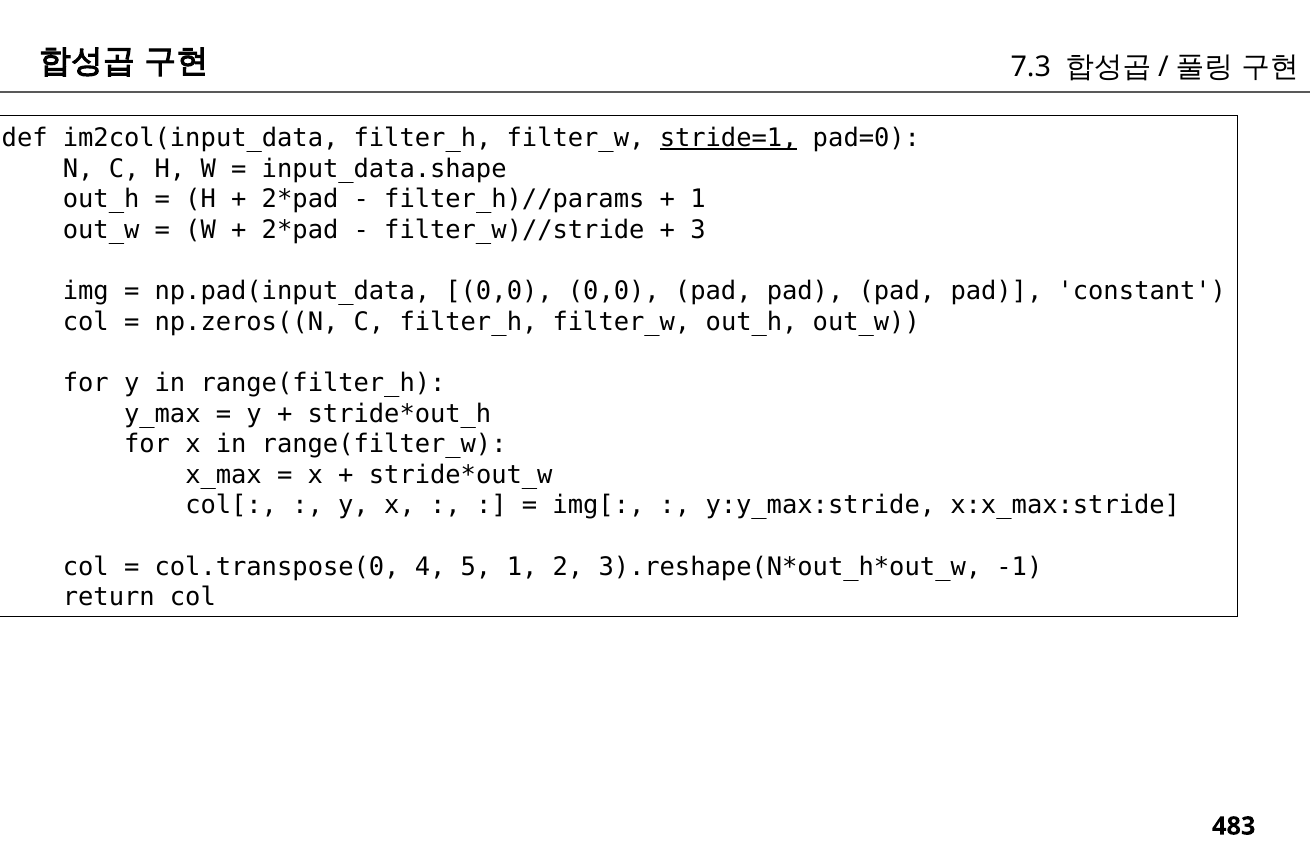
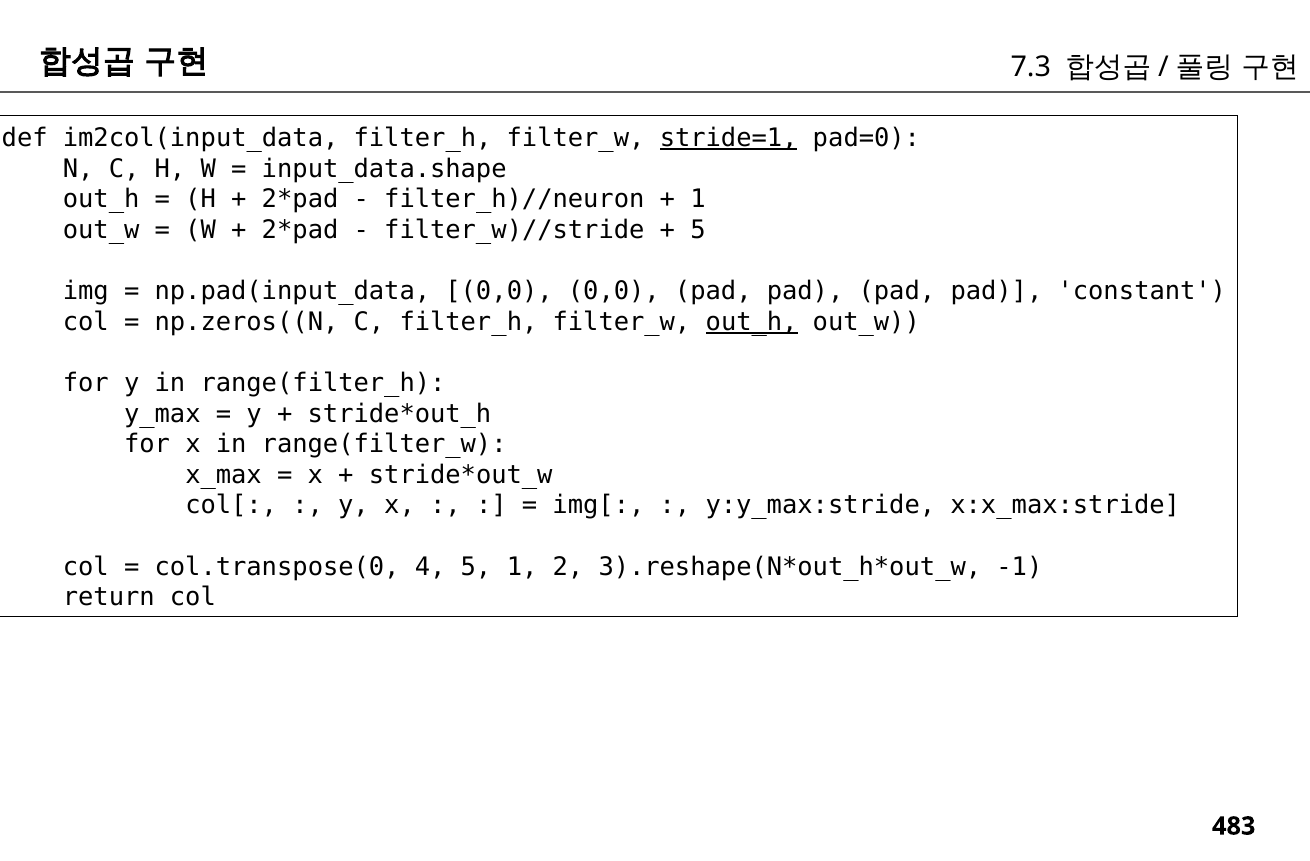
filter_h)//params: filter_h)//params -> filter_h)//neuron
3 at (698, 230): 3 -> 5
out_h at (752, 322) underline: none -> present
